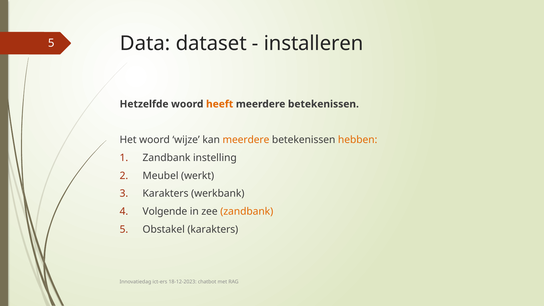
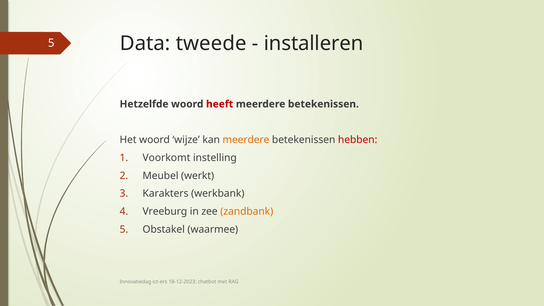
dataset: dataset -> tweede
heeft colour: orange -> red
hebben colour: orange -> red
Zandbank at (166, 158): Zandbank -> Voorkomt
Volgende: Volgende -> Vreeburg
Obstakel karakters: karakters -> waarmee
